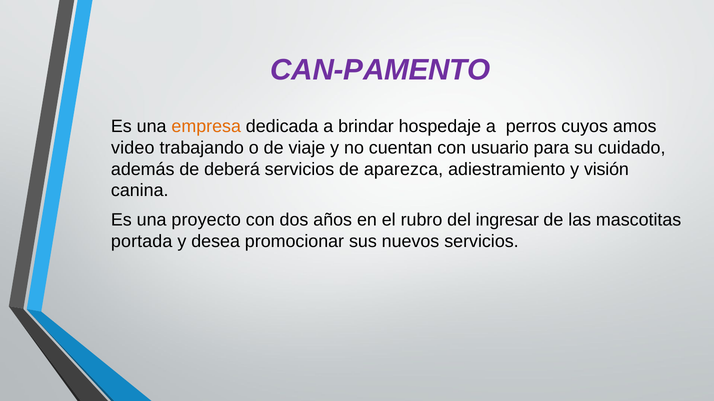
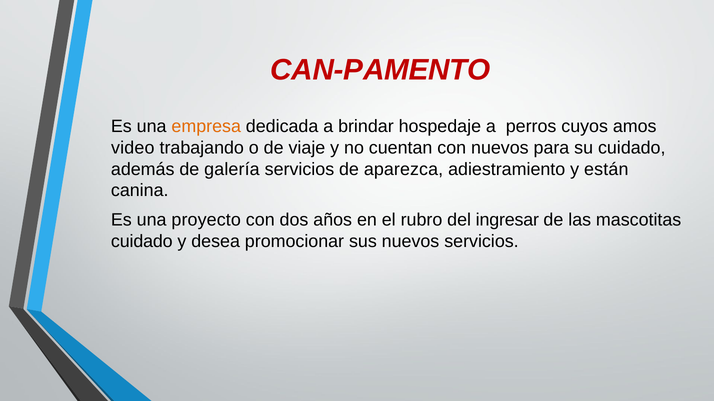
CAN-PAMENTO colour: purple -> red
con usuario: usuario -> nuevos
deberá: deberá -> galería
visión: visión -> están
portada at (142, 242): portada -> cuidado
